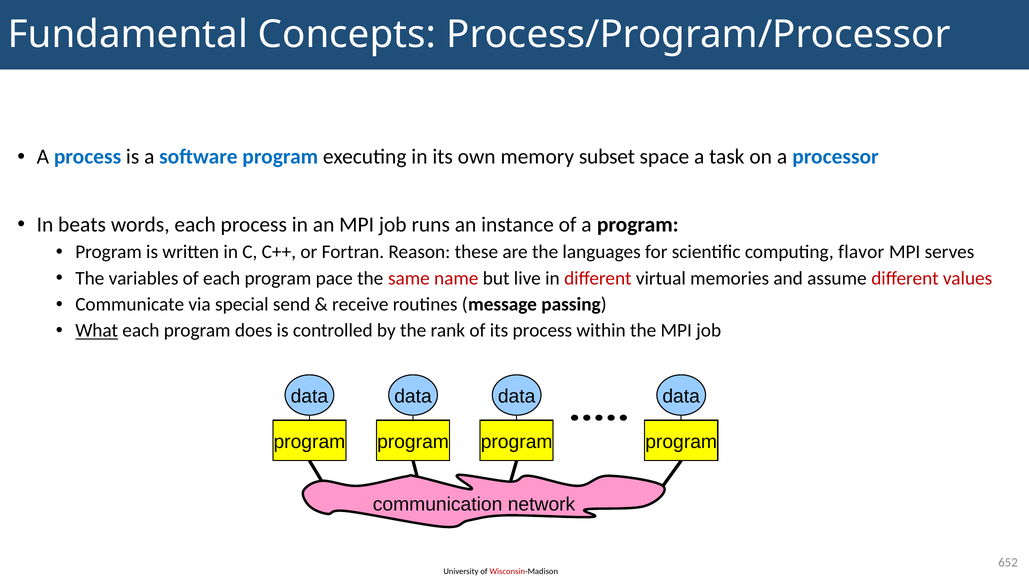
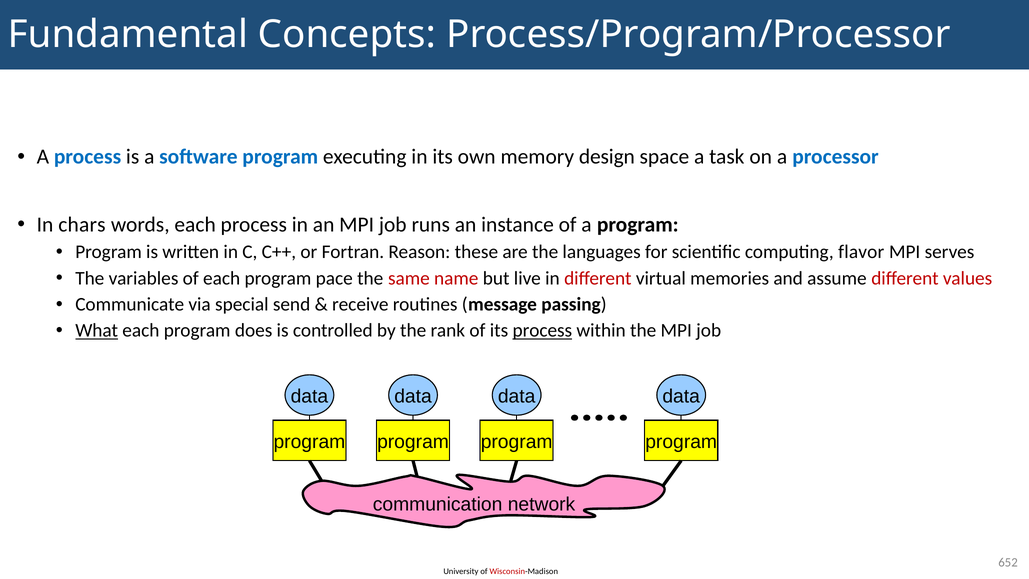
subset: subset -> design
beats: beats -> chars
process at (542, 330) underline: none -> present
